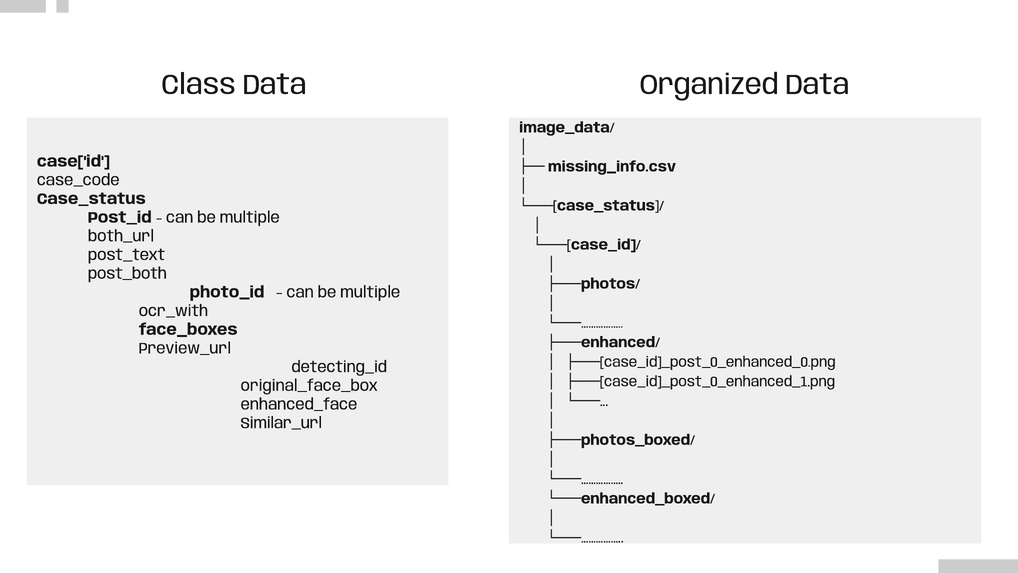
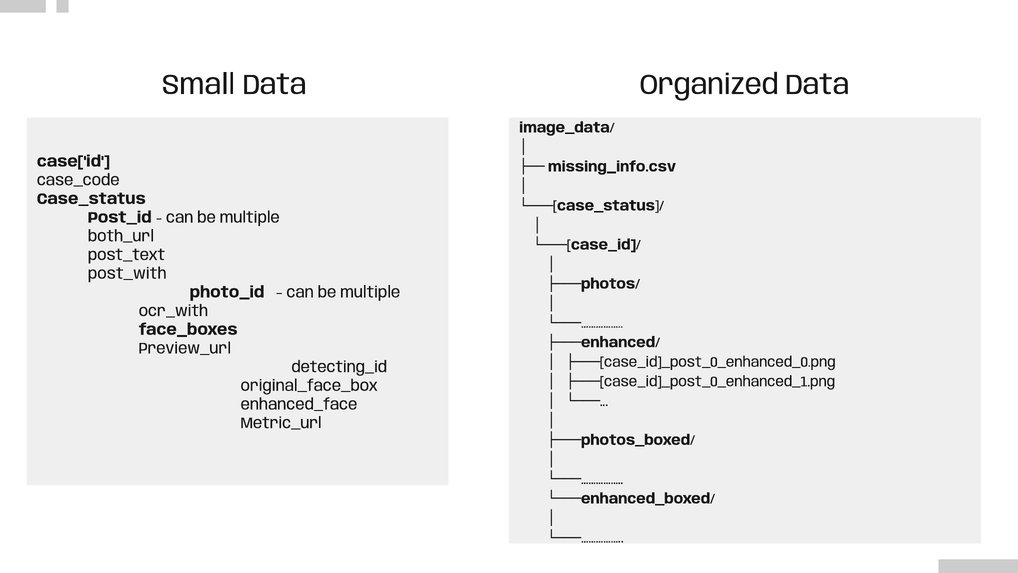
Class: Class -> Small
post_both: post_both -> post_with
Similar_url: Similar_url -> Metric_url
